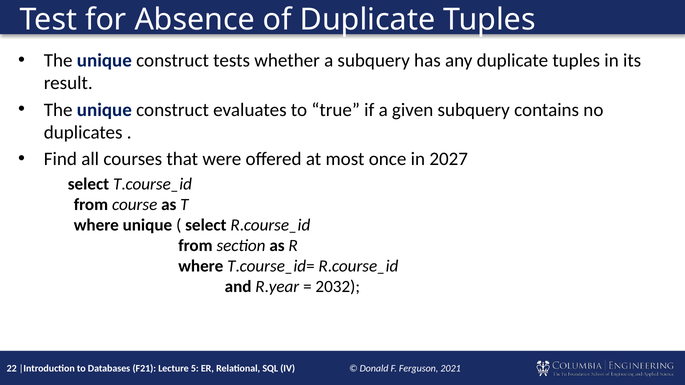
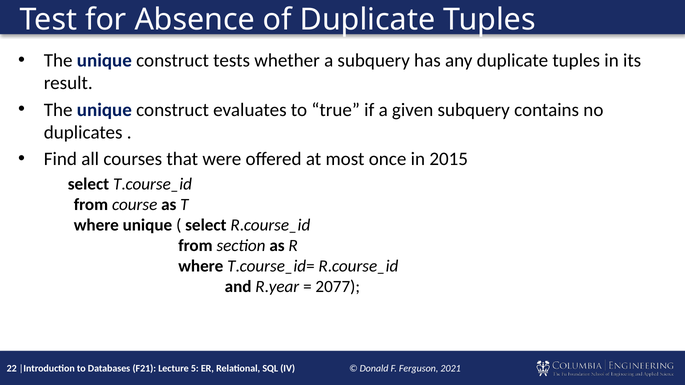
2027: 2027 -> 2015
2032: 2032 -> 2077
